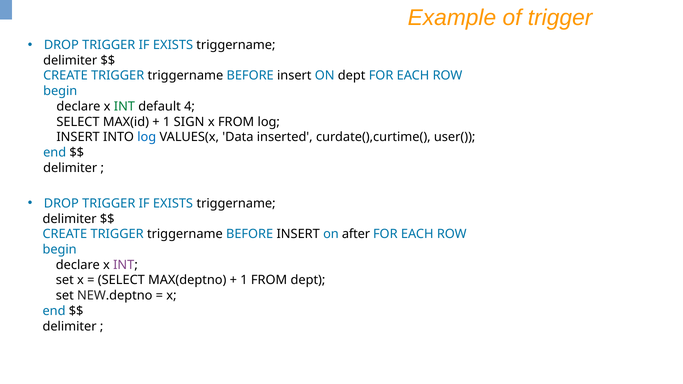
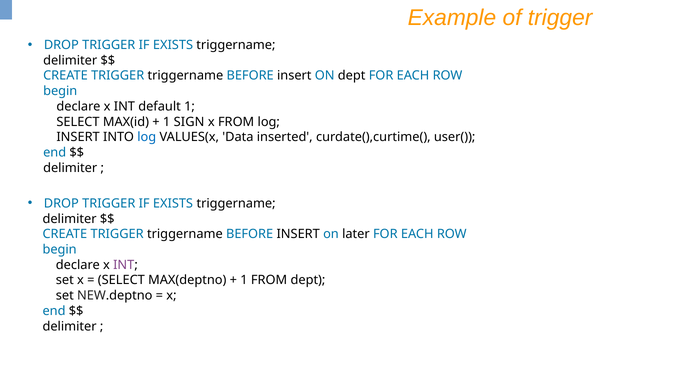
INT at (124, 106) colour: green -> black
default 4: 4 -> 1
after: after -> later
